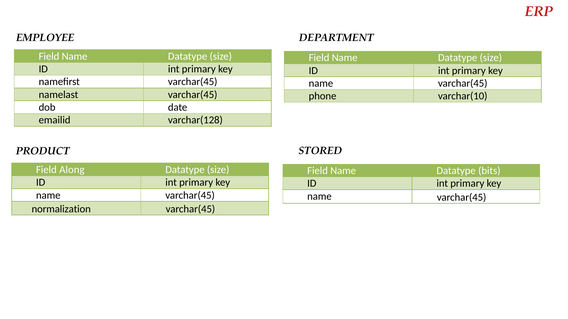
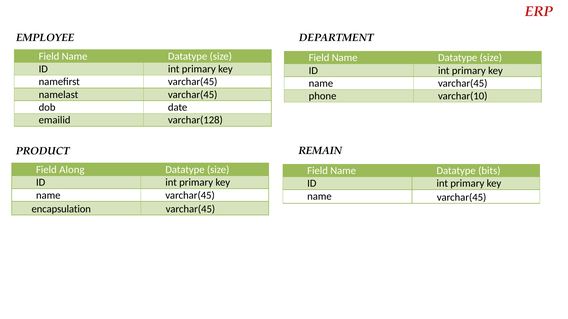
STORED: STORED -> REMAIN
normalization: normalization -> encapsulation
